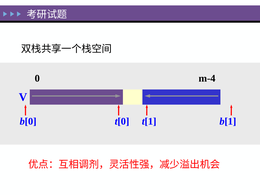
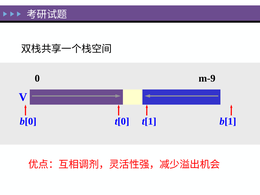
m-4: m-4 -> m-9
